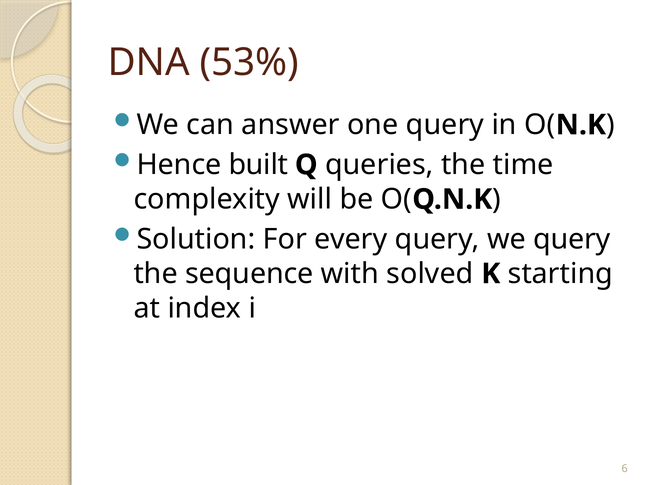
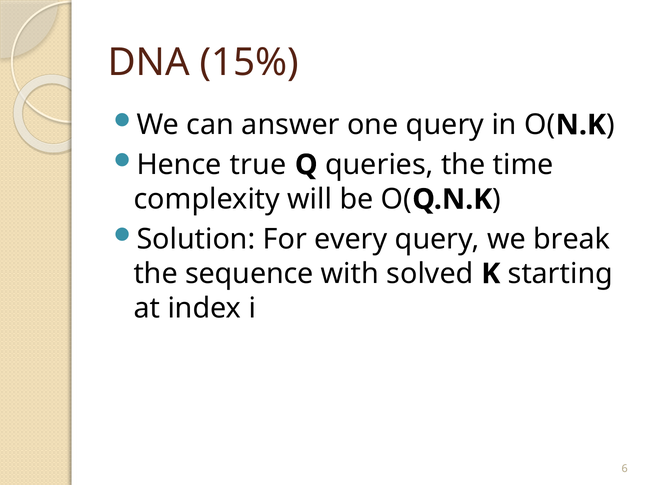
53%: 53% -> 15%
built: built -> true
we query: query -> break
